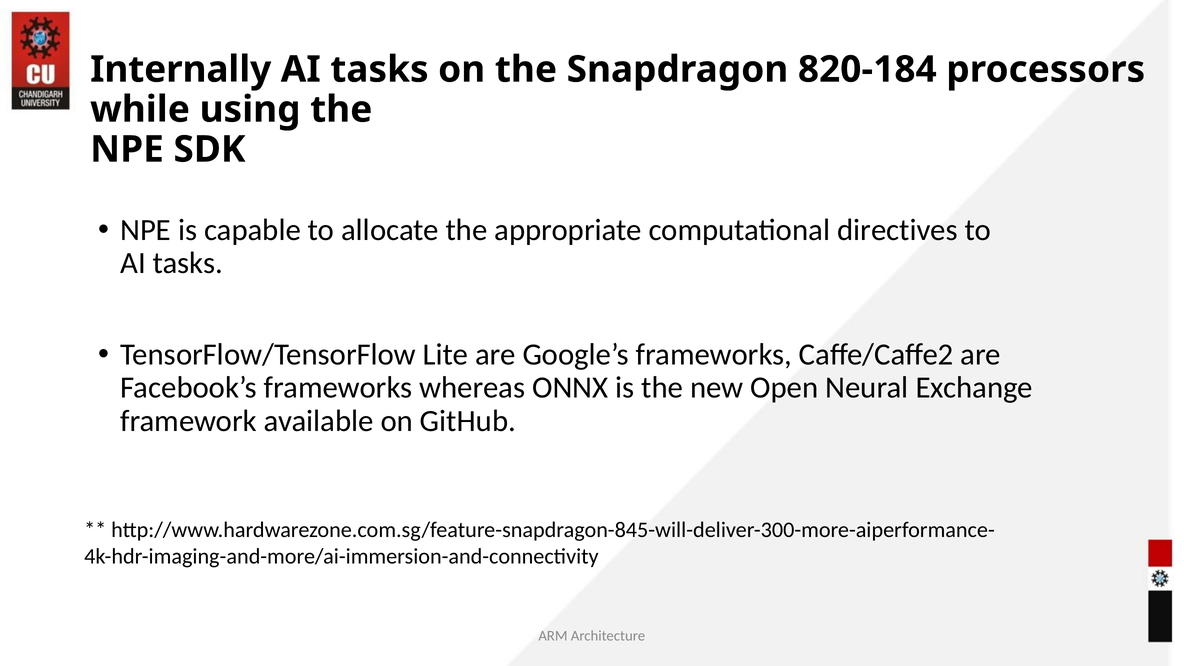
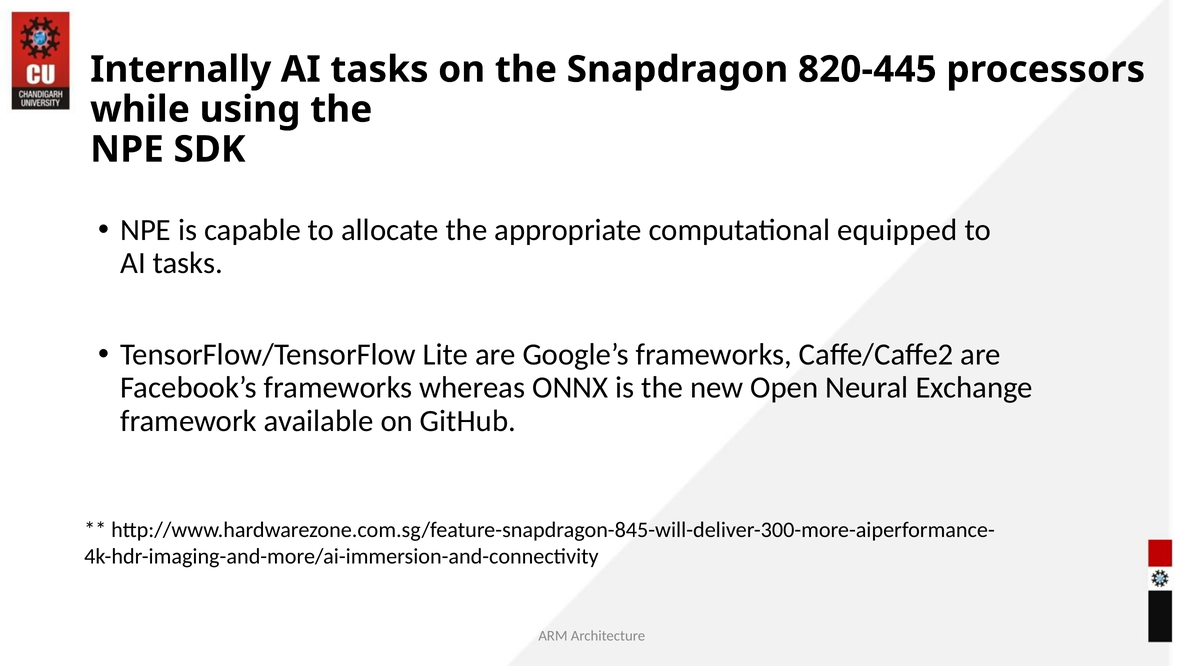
820-184: 820-184 -> 820-445
directives: directives -> equipped
